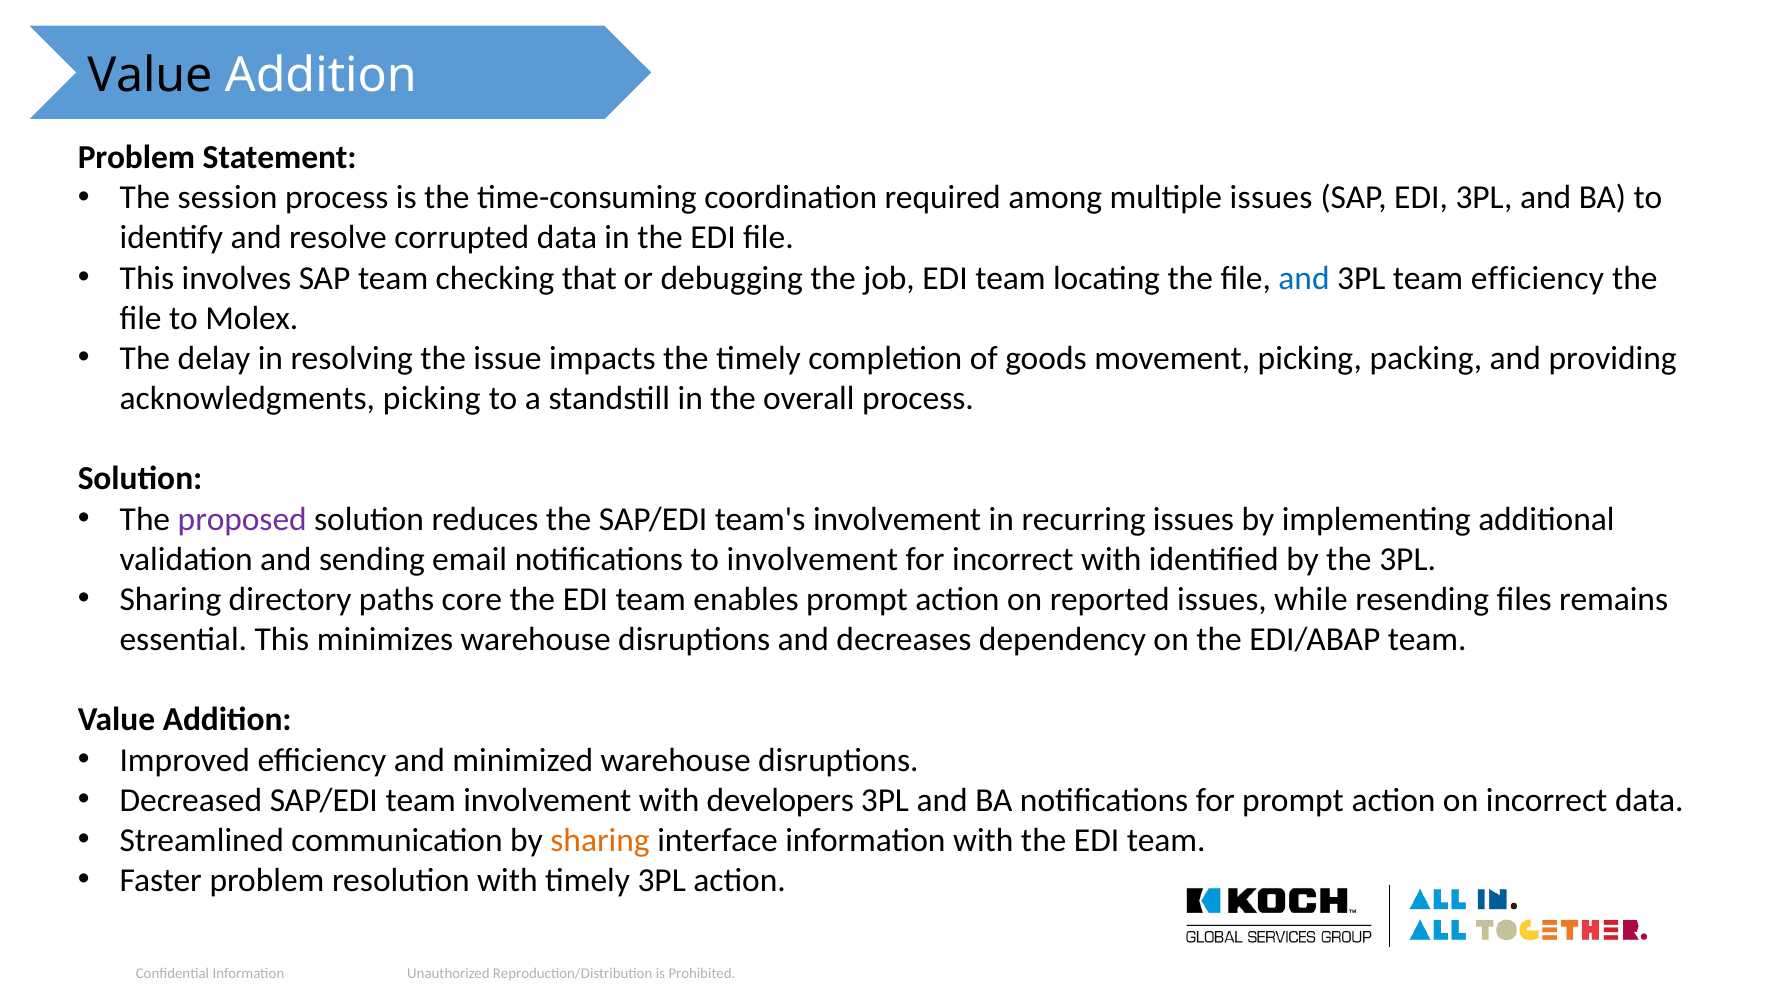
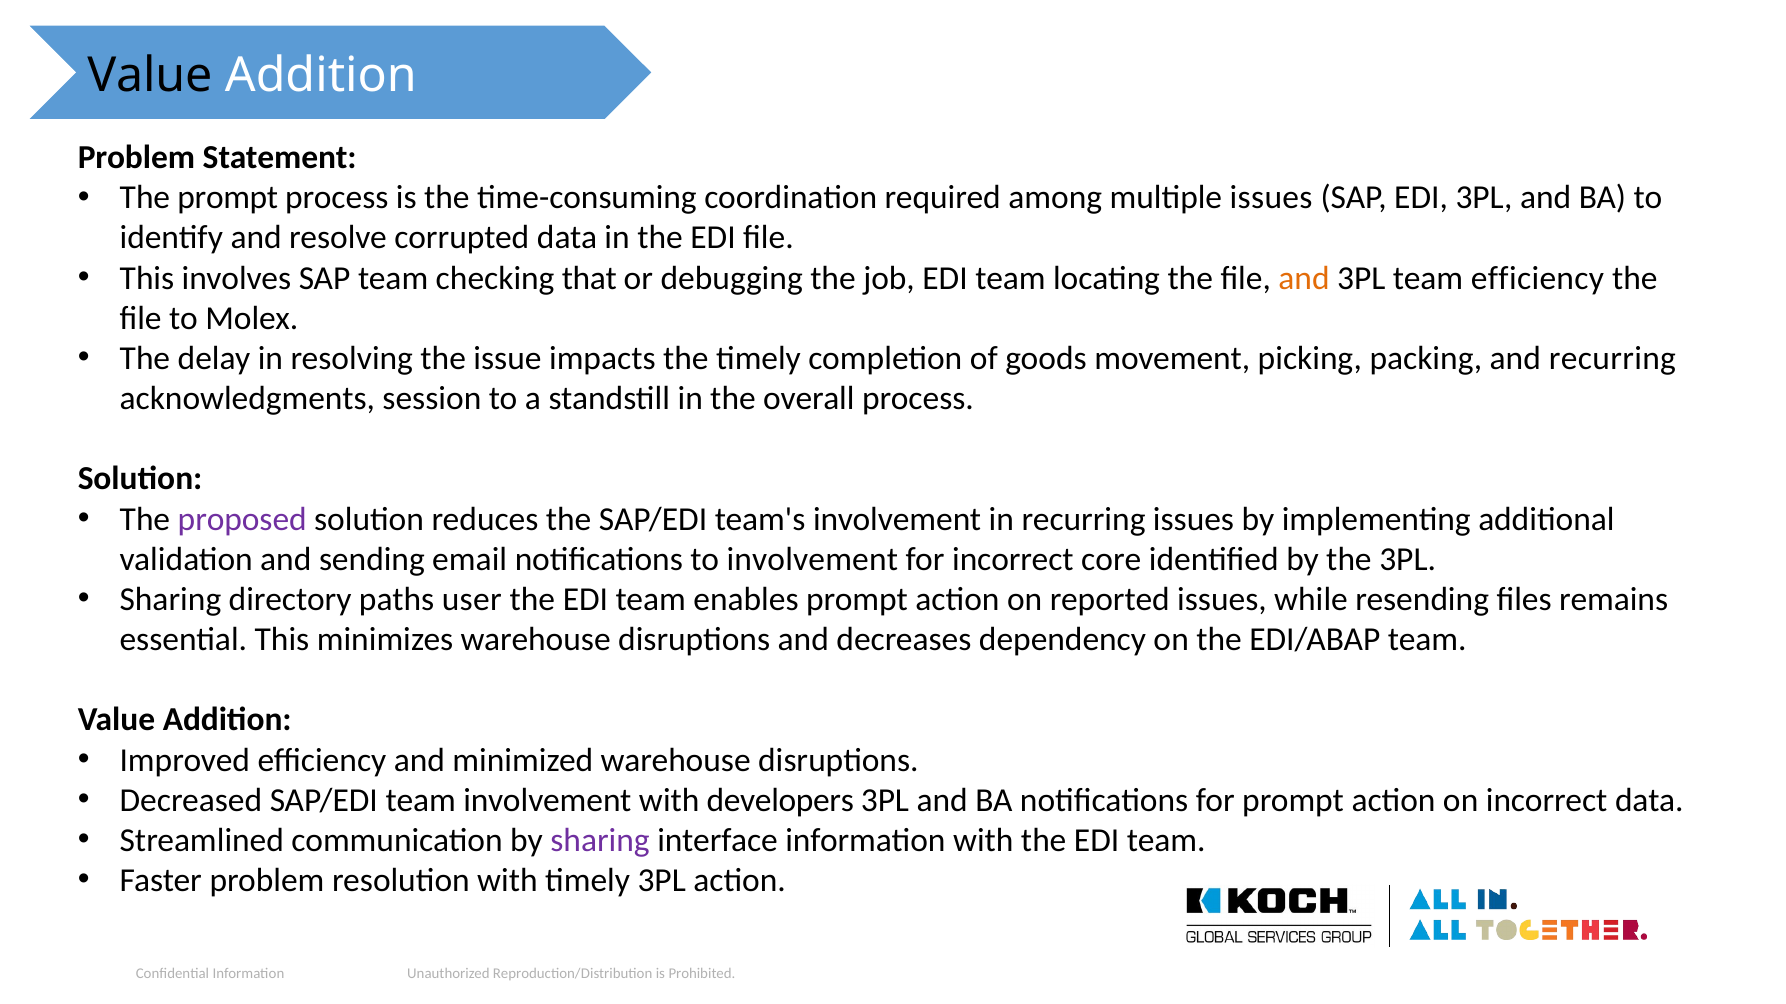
The session: session -> prompt
and at (1304, 278) colour: blue -> orange
and providing: providing -> recurring
acknowledgments picking: picking -> session
incorrect with: with -> core
core: core -> user
sharing at (600, 841) colour: orange -> purple
